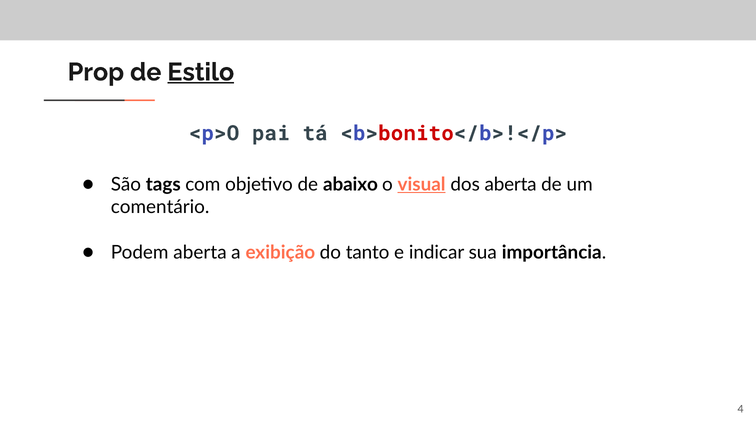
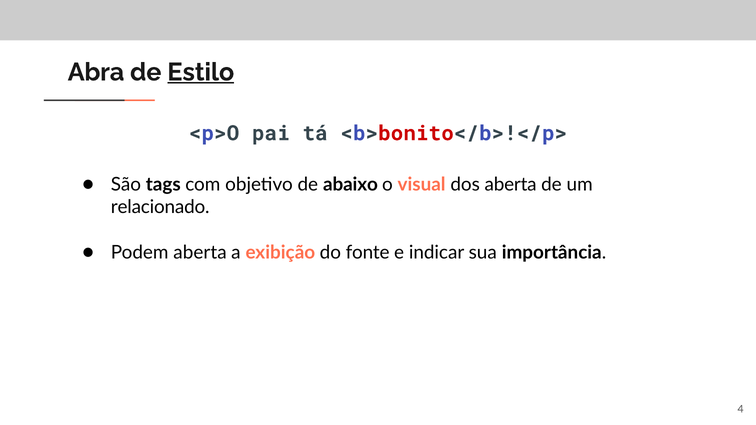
Prop: Prop -> Abra
visual underline: present -> none
comentário: comentário -> relacionado
tanto: tanto -> fonte
